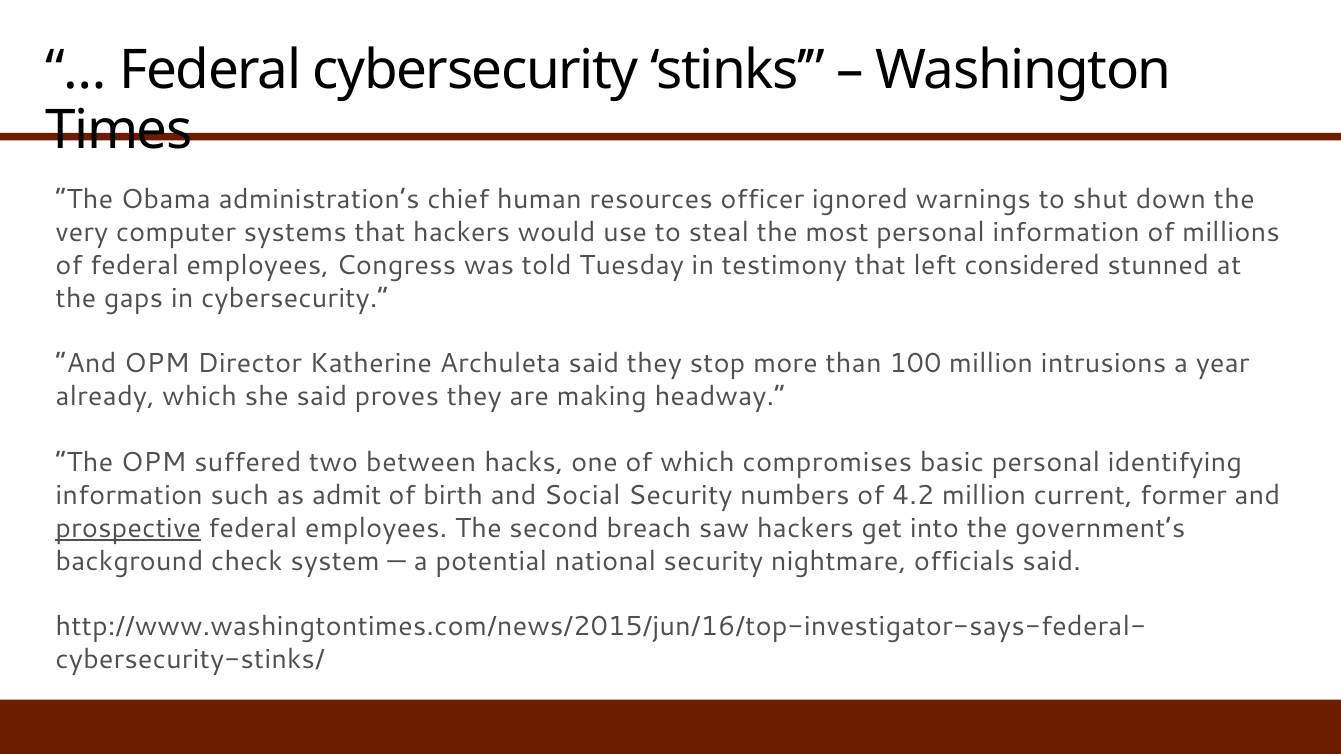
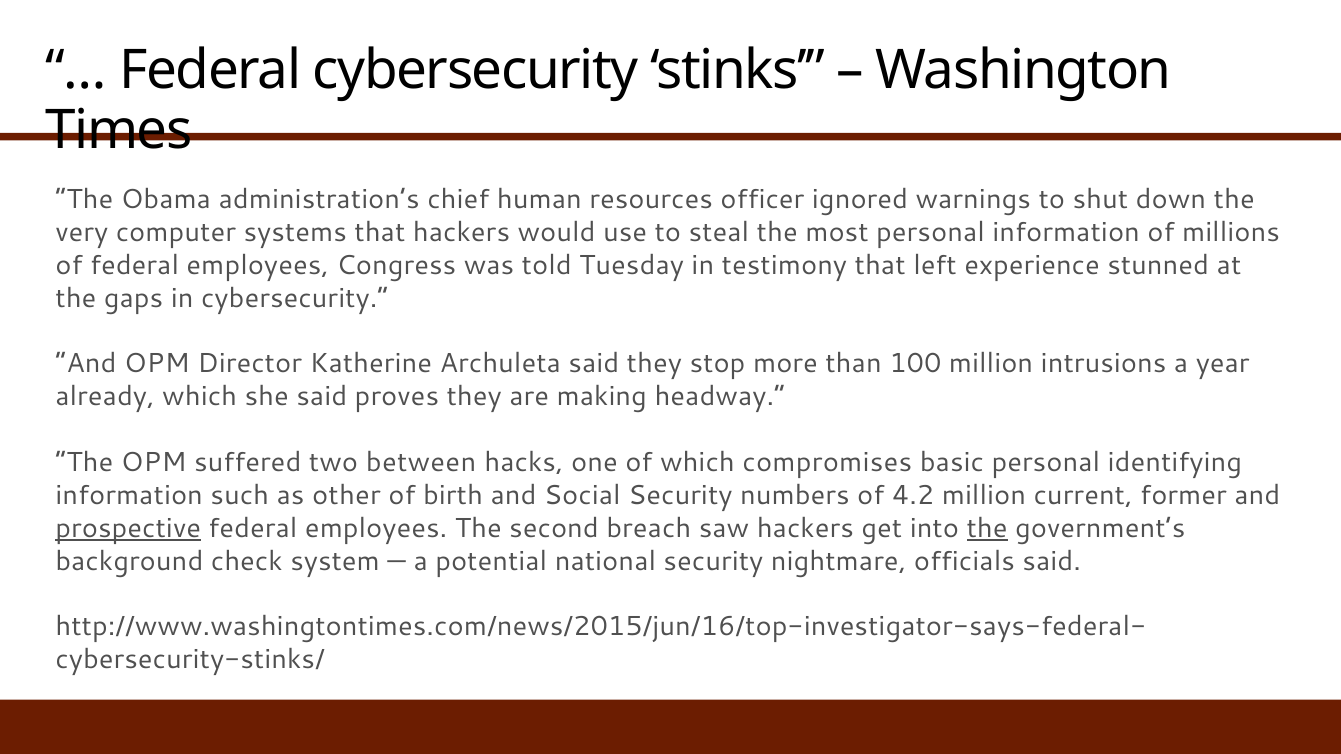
considered: considered -> experience
admit: admit -> other
the at (987, 528) underline: none -> present
